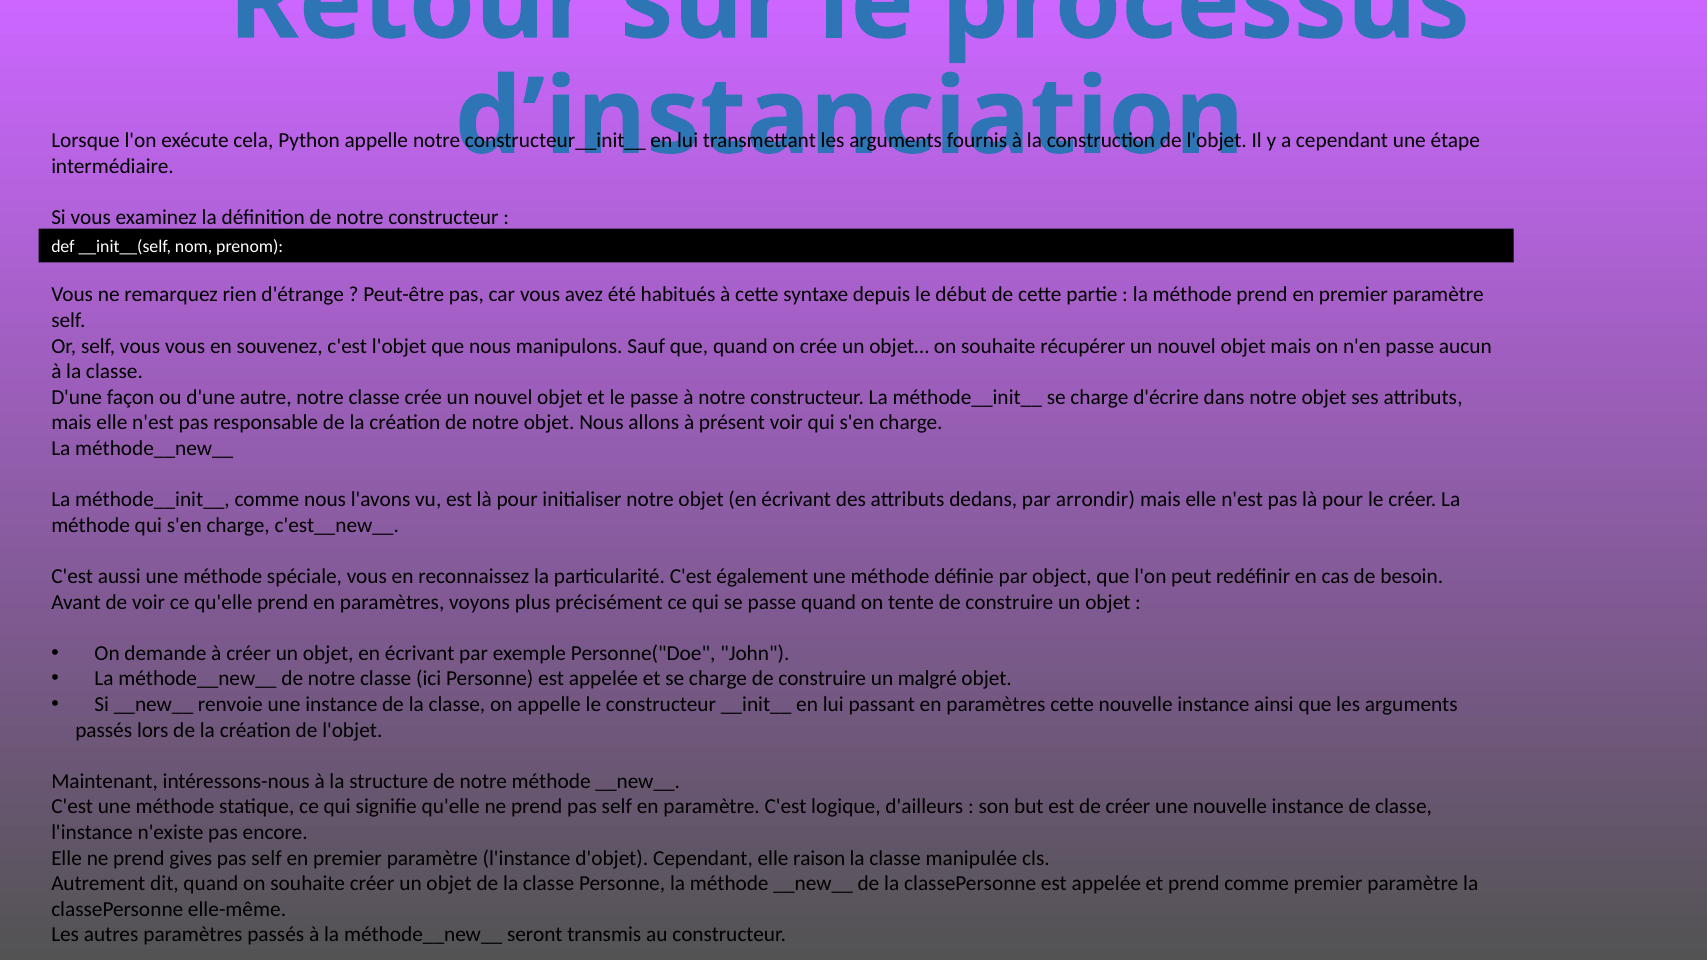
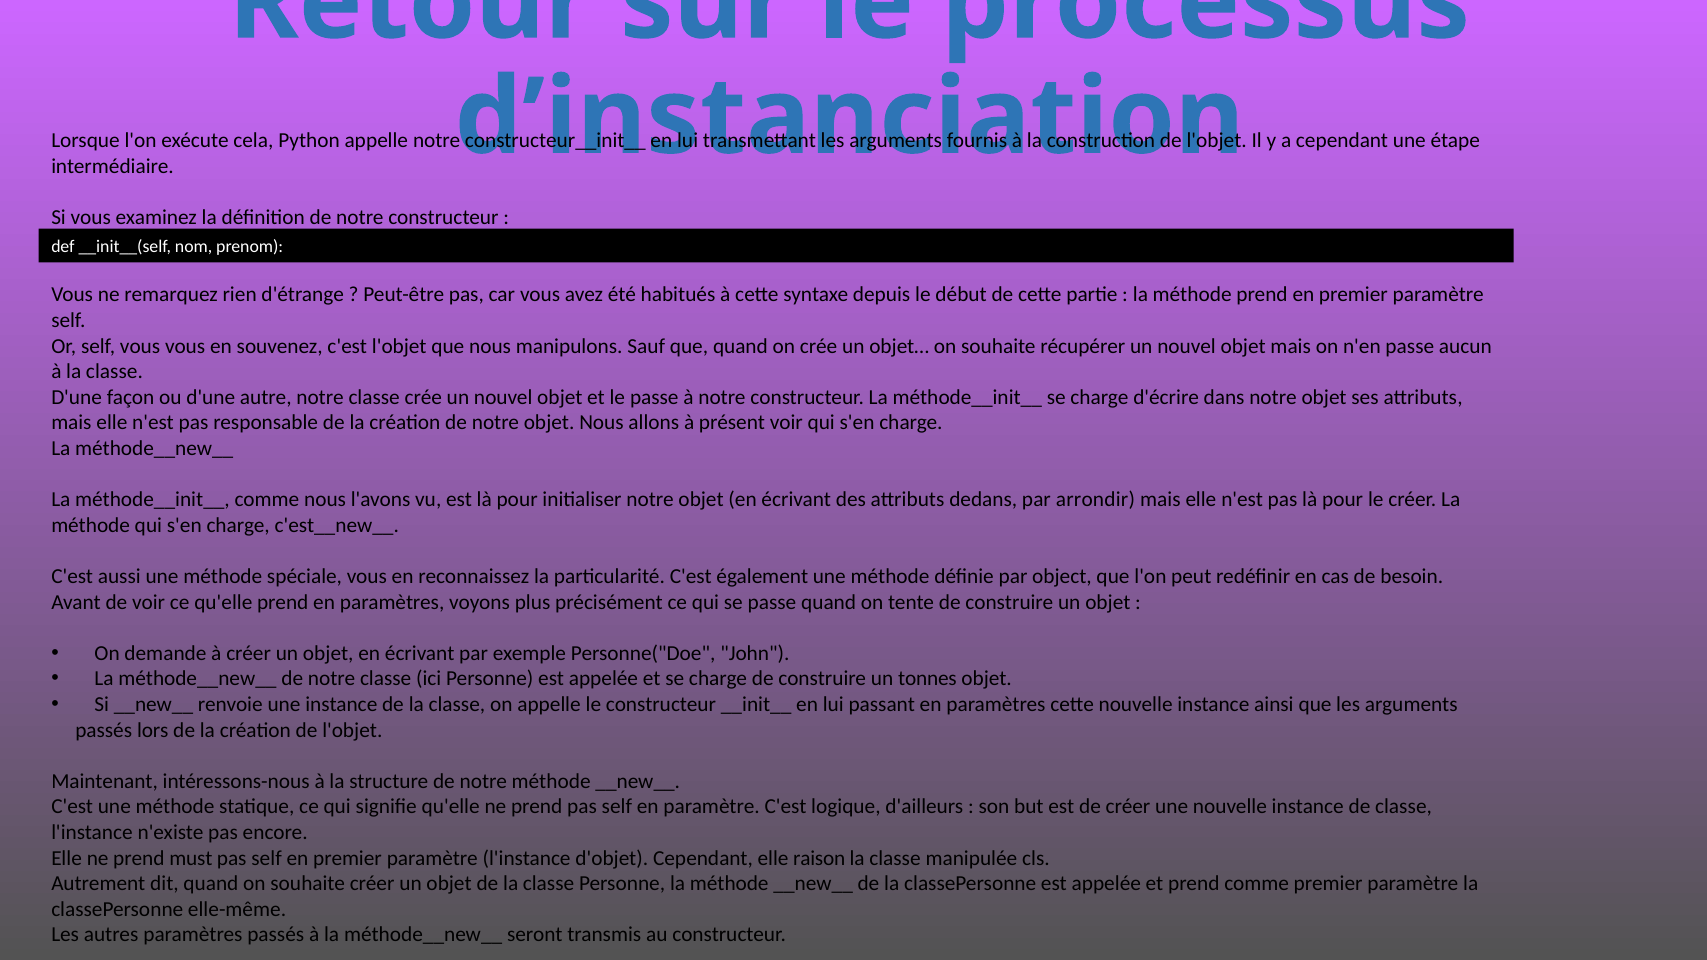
malgré: malgré -> tonnes
gives: gives -> must
